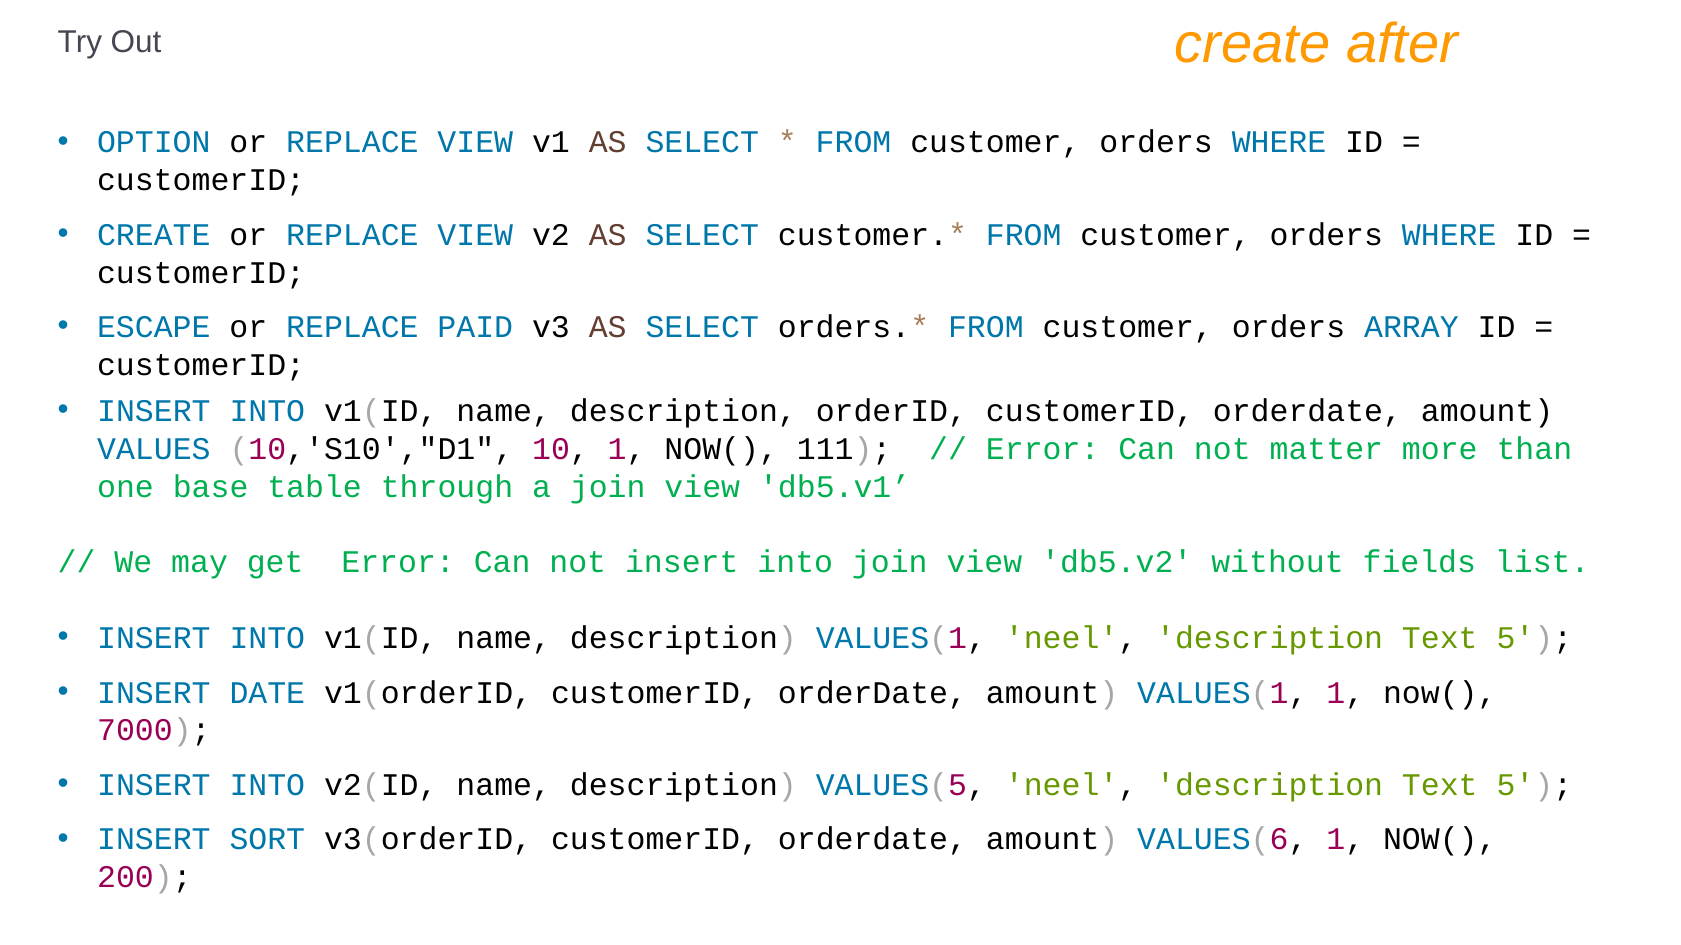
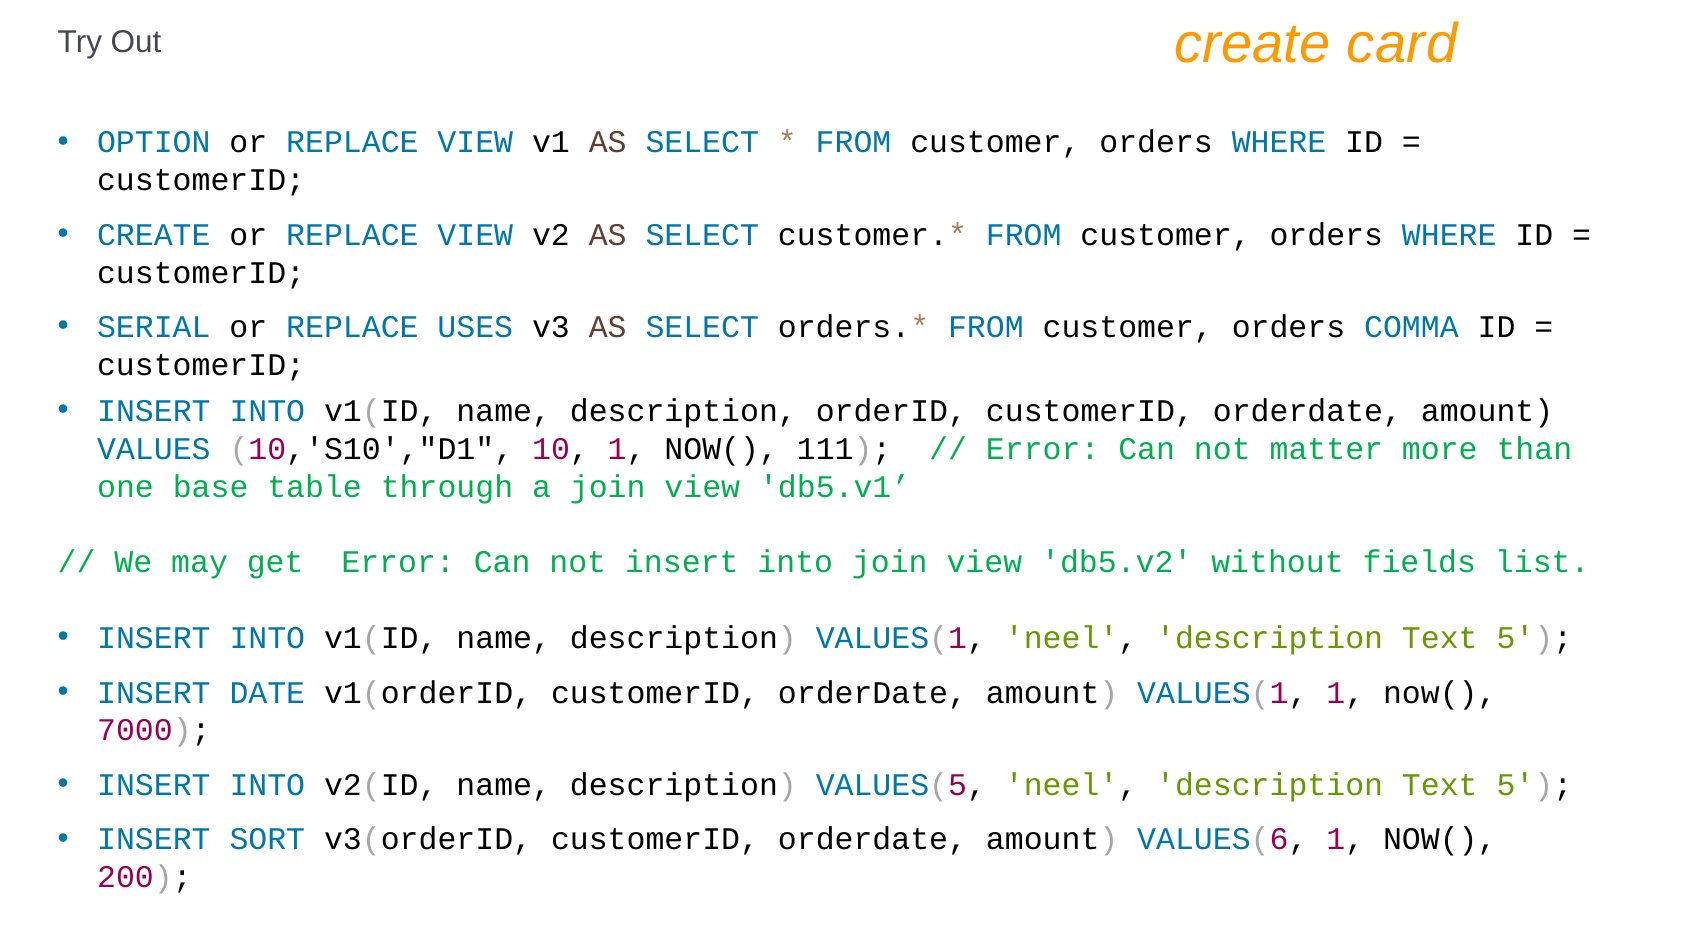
after: after -> card
ESCAPE: ESCAPE -> SERIAL
PAID: PAID -> USES
ARRAY: ARRAY -> COMMA
